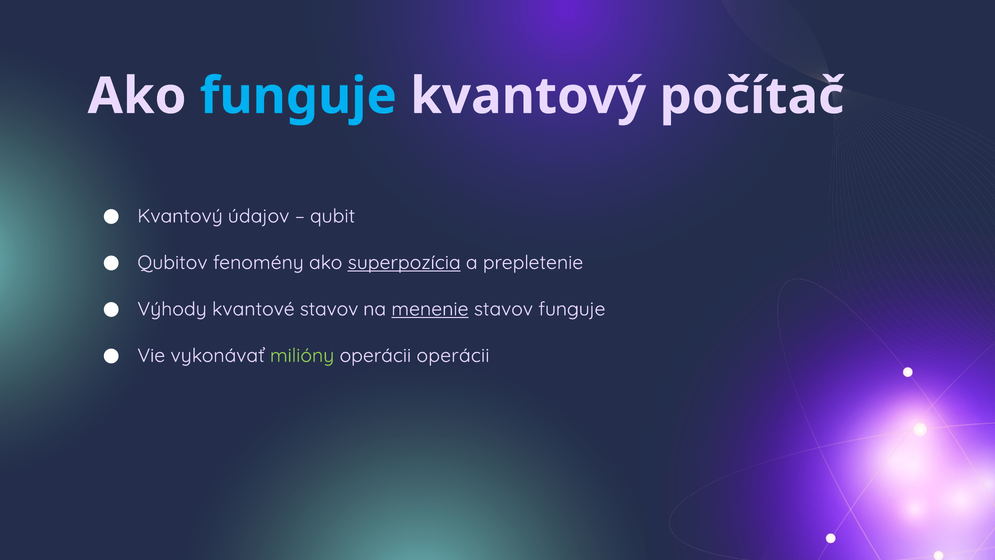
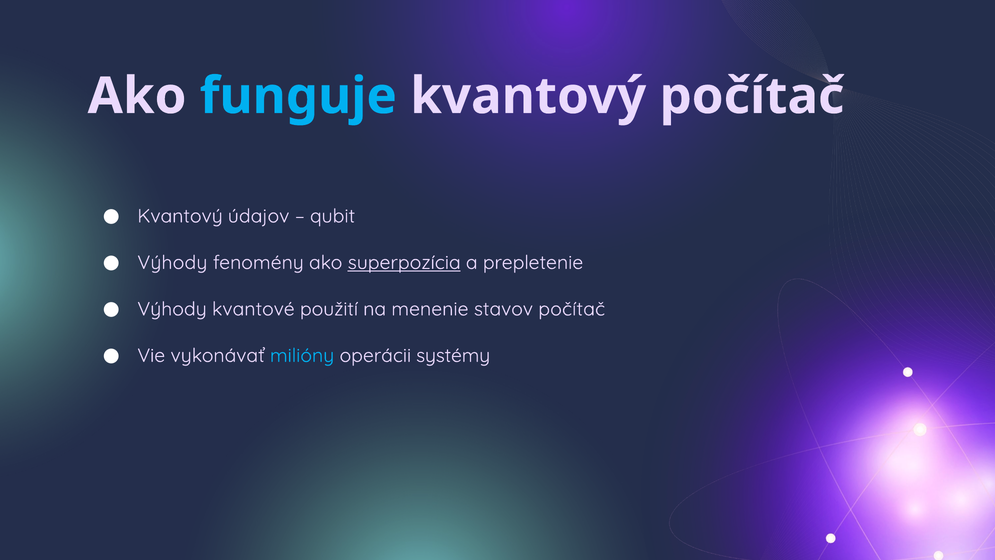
Qubitov at (172, 262): Qubitov -> Výhody
kvantové stavov: stavov -> použití
menenie underline: present -> none
stavov funguje: funguje -> počítač
milióny colour: light green -> light blue
operácii operácii: operácii -> systémy
